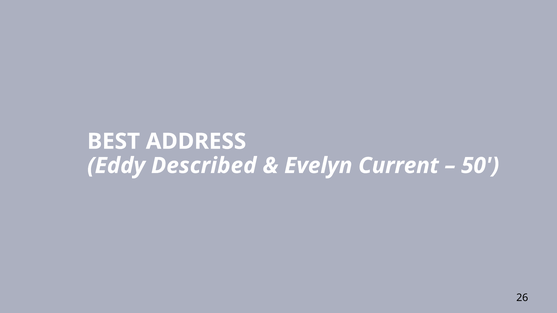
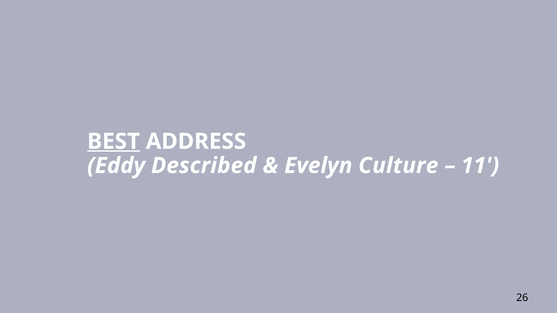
BEST underline: none -> present
Current: Current -> Culture
50: 50 -> 11
